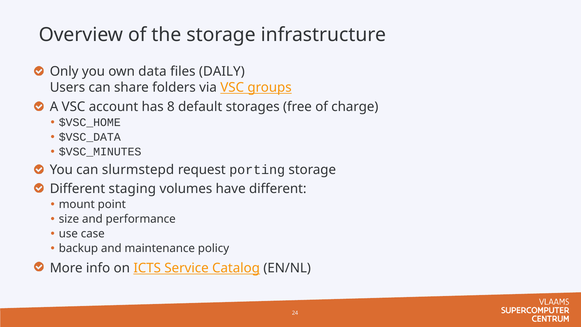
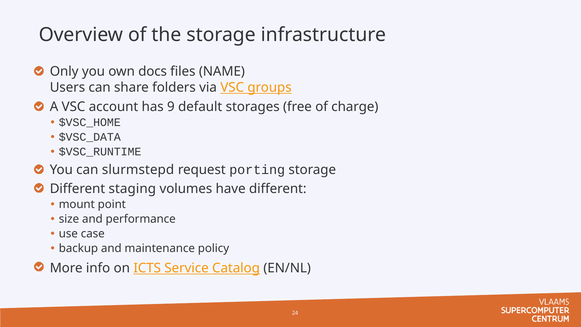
data: data -> docs
DAILY: DAILY -> NAME
8: 8 -> 9
$VSC_MINUTES: $VSC_MINUTES -> $VSC_RUNTIME
